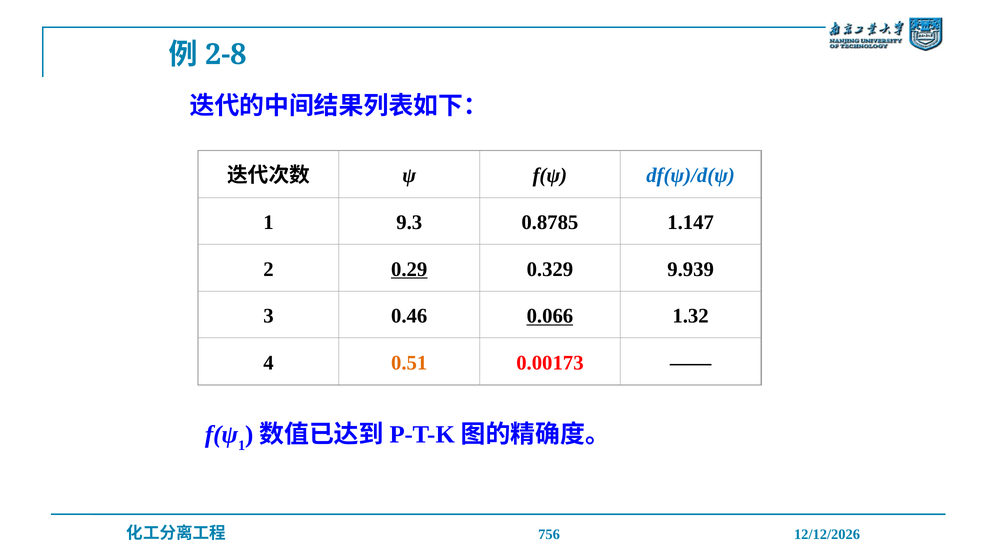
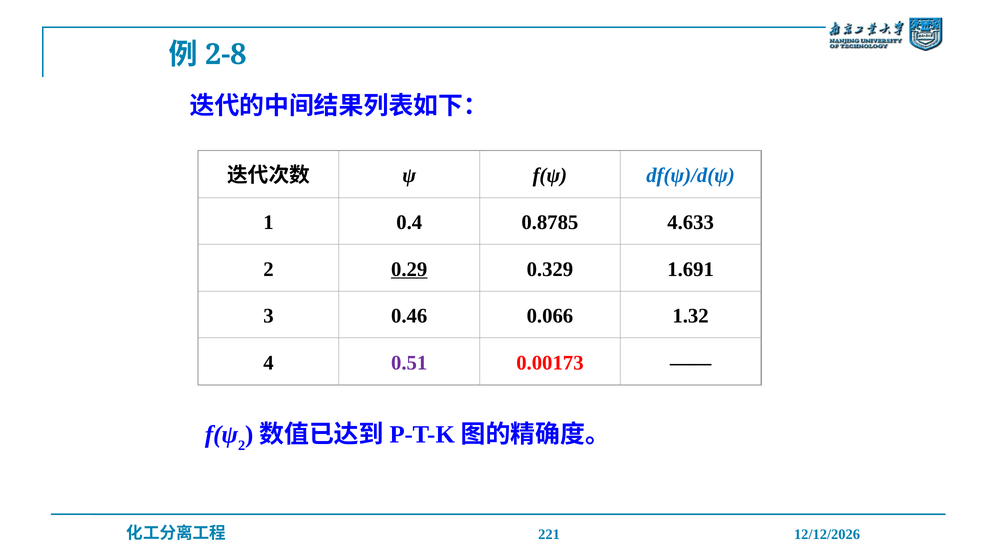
9.3: 9.3 -> 0.4
1.147: 1.147 -> 4.633
9.939: 9.939 -> 1.691
0.066 underline: present -> none
0.51 colour: orange -> purple
f(ψ 1: 1 -> 2
756: 756 -> 221
